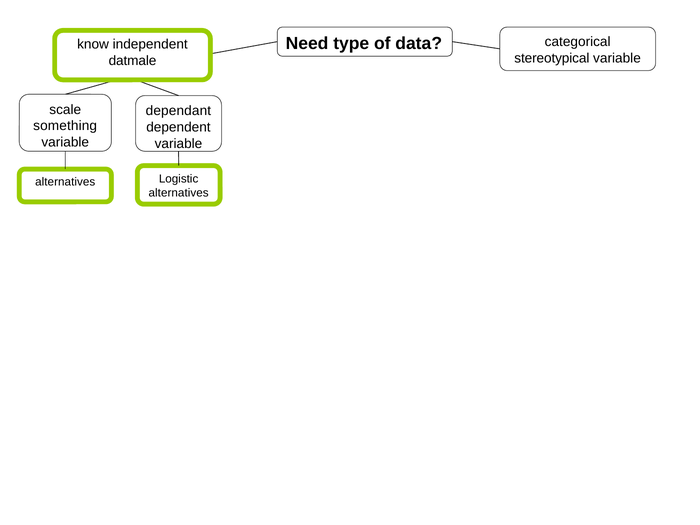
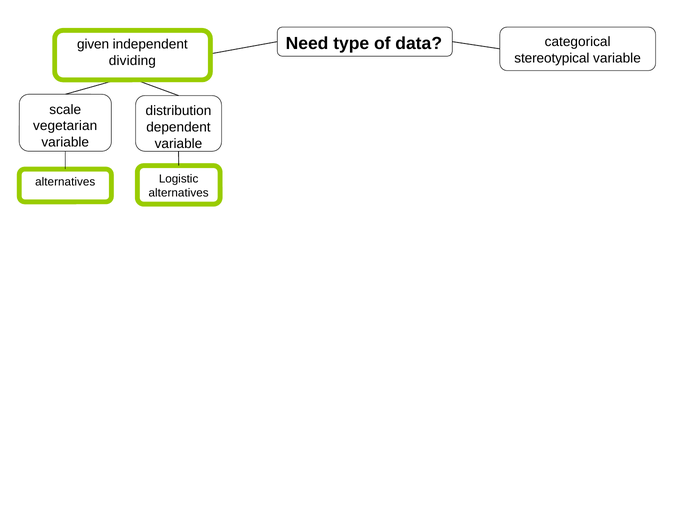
know: know -> given
datmale: datmale -> dividing
dependant: dependant -> distribution
something: something -> vegetarian
